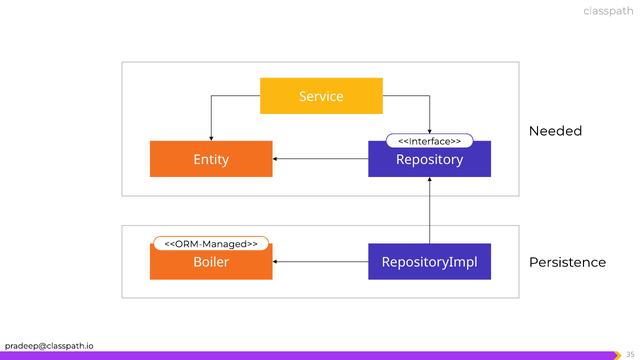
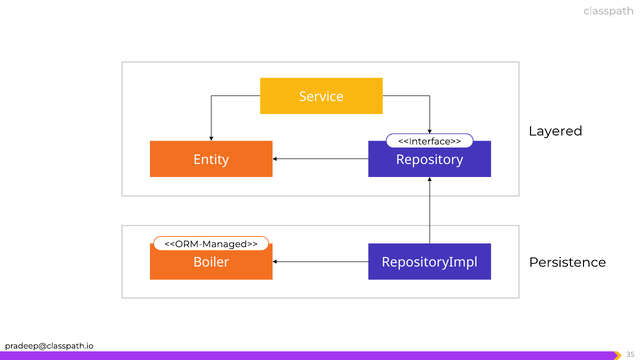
Needed: Needed -> Layered
